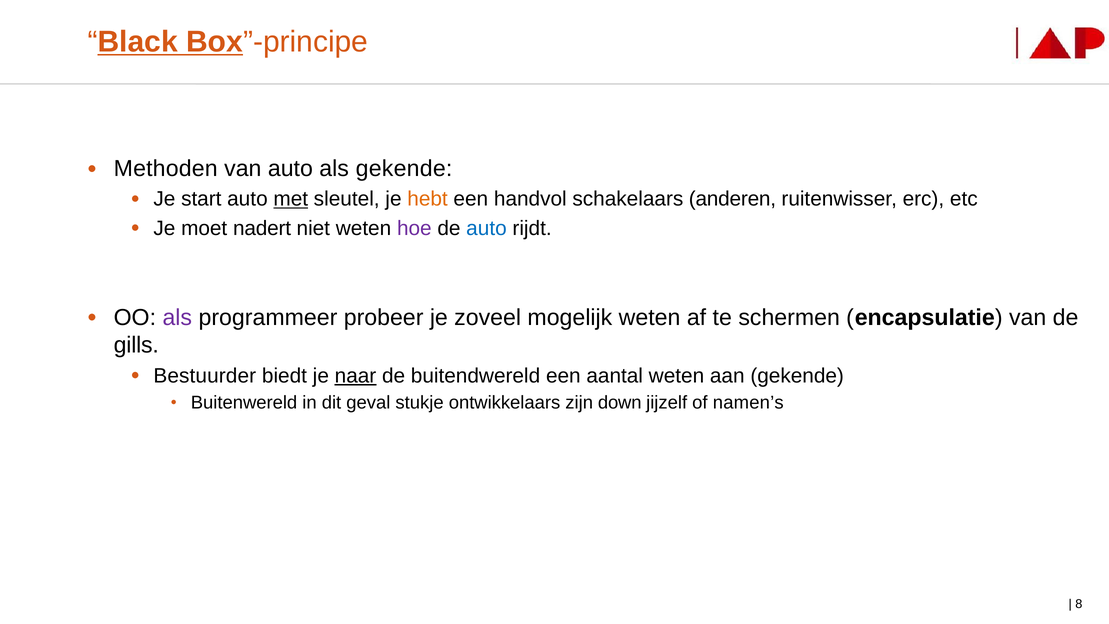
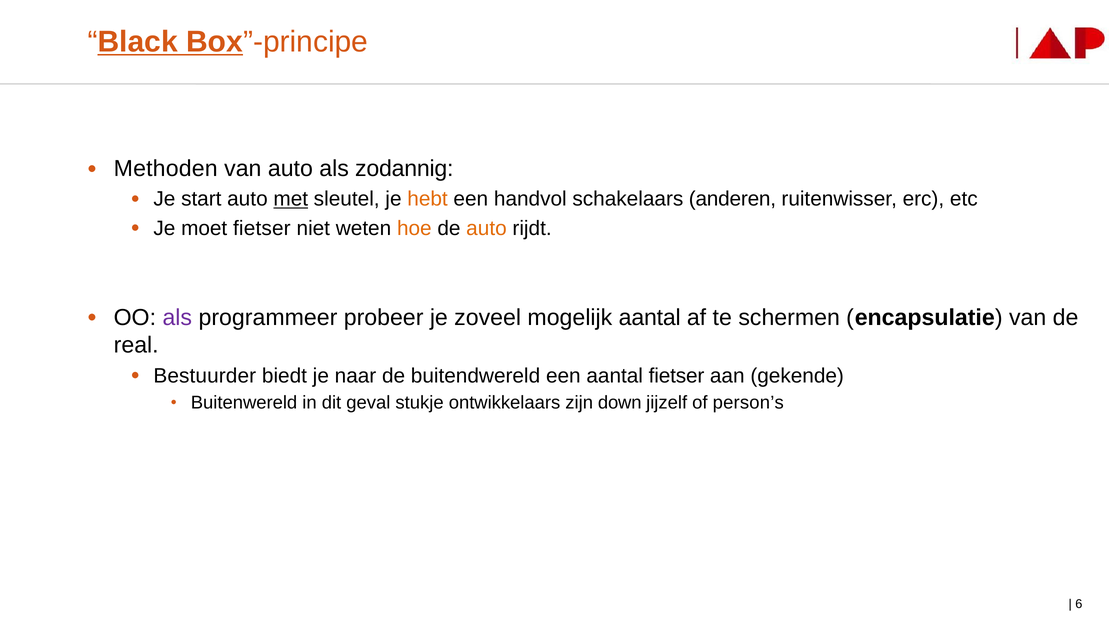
als gekende: gekende -> zodannig
moet nadert: nadert -> fietser
hoe colour: purple -> orange
auto at (486, 228) colour: blue -> orange
mogelijk weten: weten -> aantal
gills: gills -> real
naar underline: present -> none
aantal weten: weten -> fietser
namen’s: namen’s -> person’s
8: 8 -> 6
